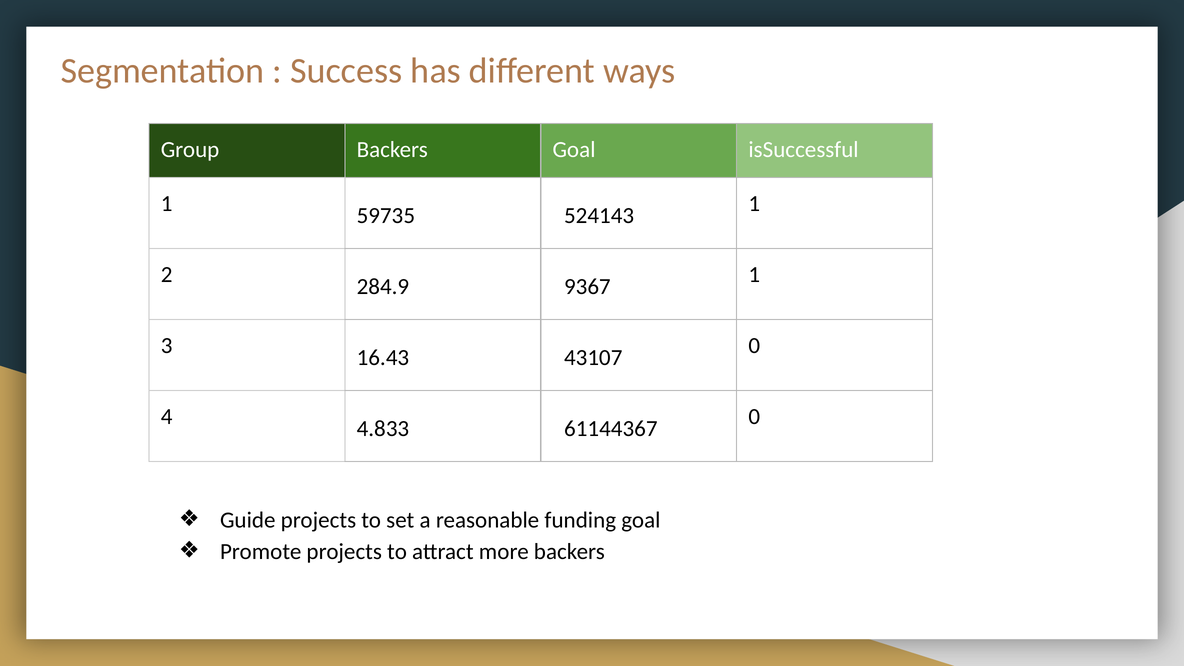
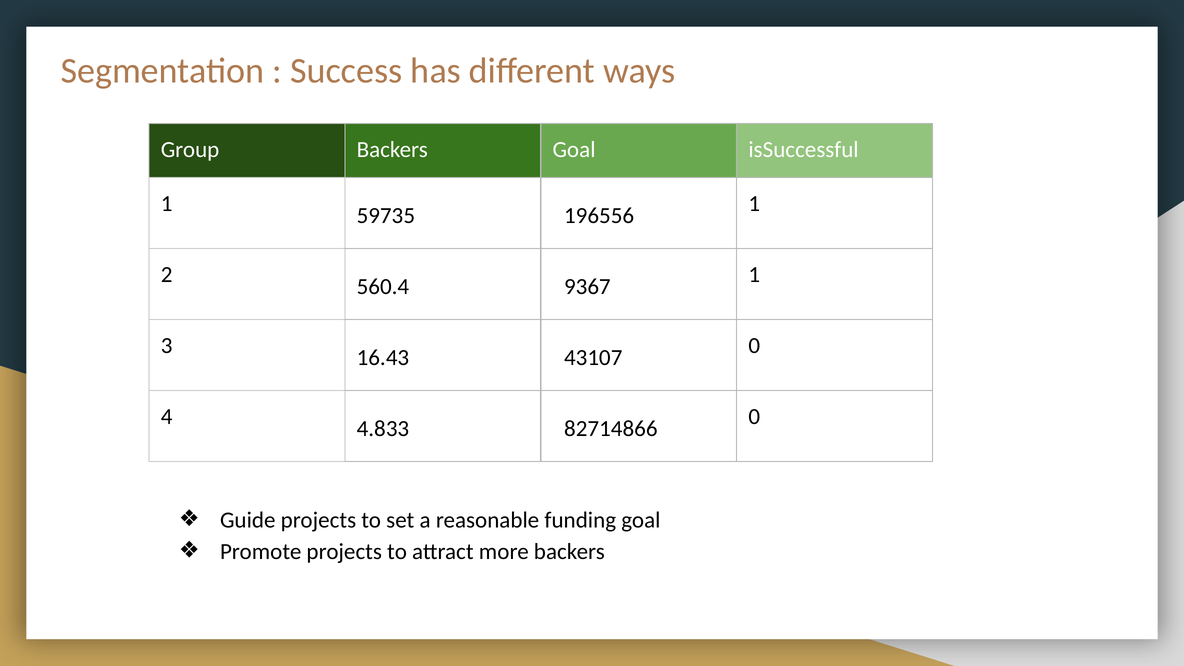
524143: 524143 -> 196556
284.9: 284.9 -> 560.4
61144367: 61144367 -> 82714866
